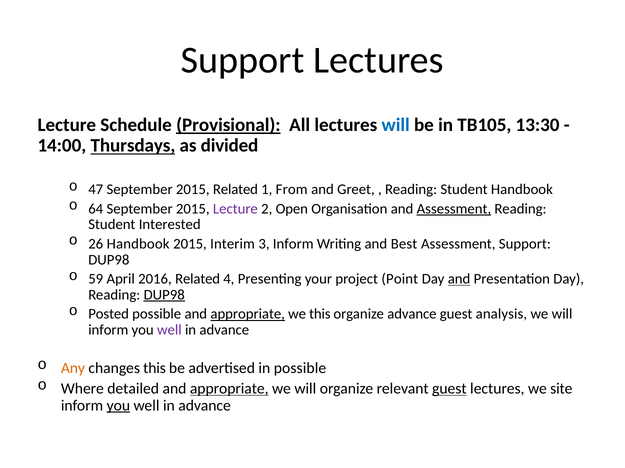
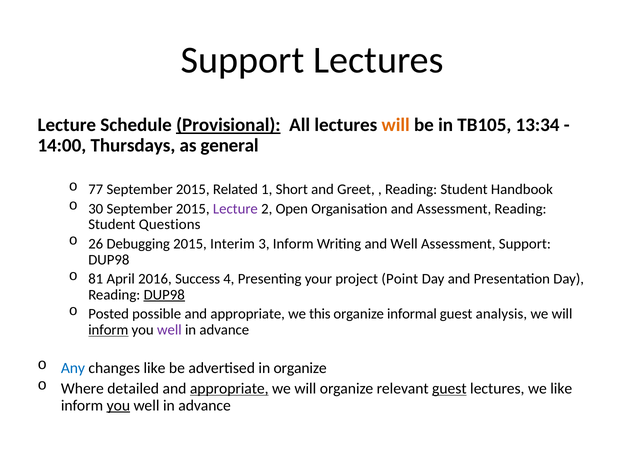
will at (396, 125) colour: blue -> orange
13:30: 13:30 -> 13:34
Thursdays underline: present -> none
divided: divided -> general
47: 47 -> 77
From: From -> Short
64: 64 -> 30
Assessment at (454, 209) underline: present -> none
Interested: Interested -> Questions
26 Handbook: Handbook -> Debugging
and Best: Best -> Well
59: 59 -> 81
2016 Related: Related -> Success
and at (459, 279) underline: present -> none
appropriate at (248, 315) underline: present -> none
organize advance: advance -> informal
inform at (108, 330) underline: none -> present
Any colour: orange -> blue
changes this: this -> like
in possible: possible -> organize
we site: site -> like
